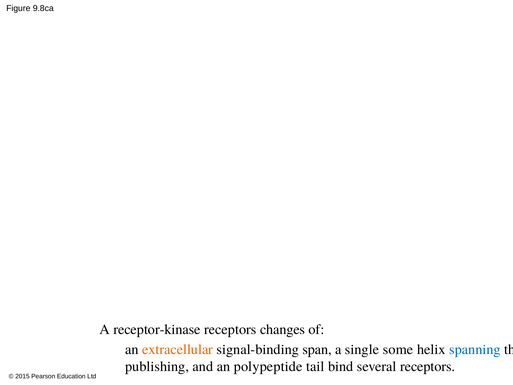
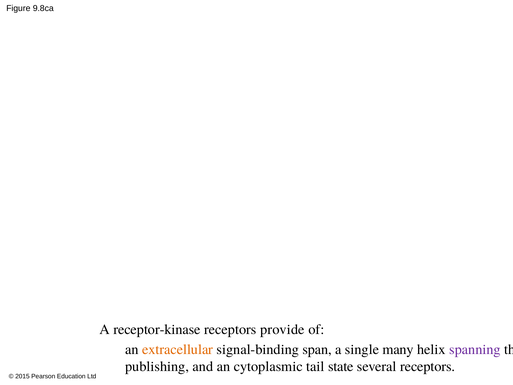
changes: changes -> provide
some: some -> many
spanning colour: blue -> purple
polypeptide: polypeptide -> cytoplasmic
bind: bind -> state
